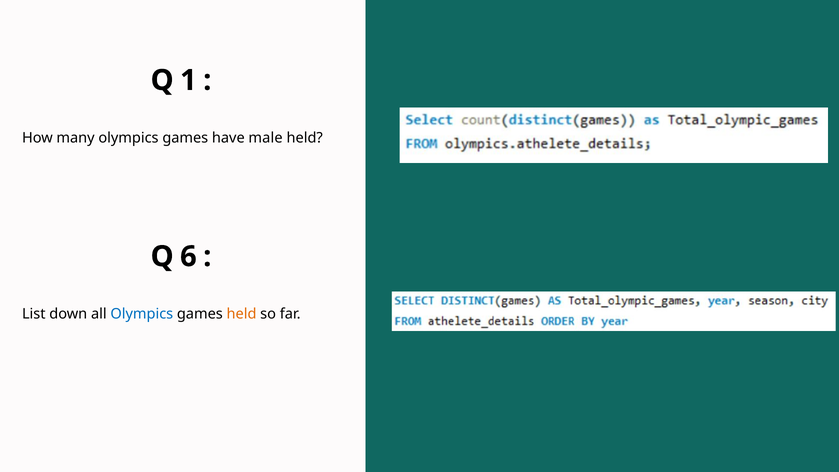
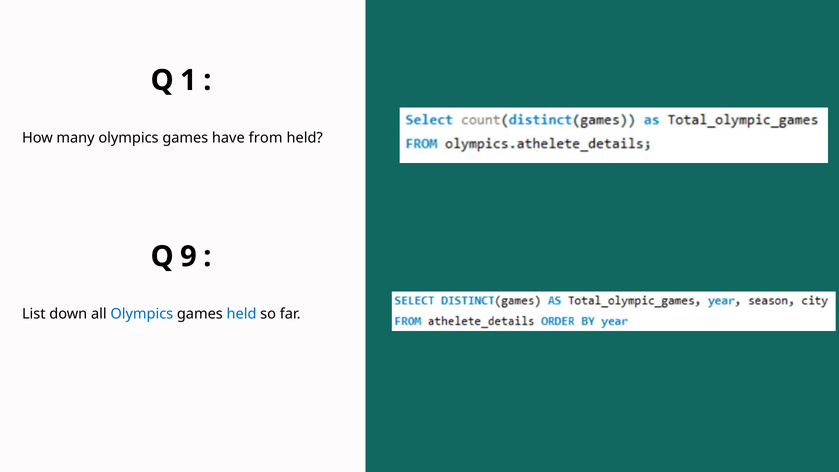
male: male -> from
6: 6 -> 9
held at (242, 314) colour: orange -> blue
